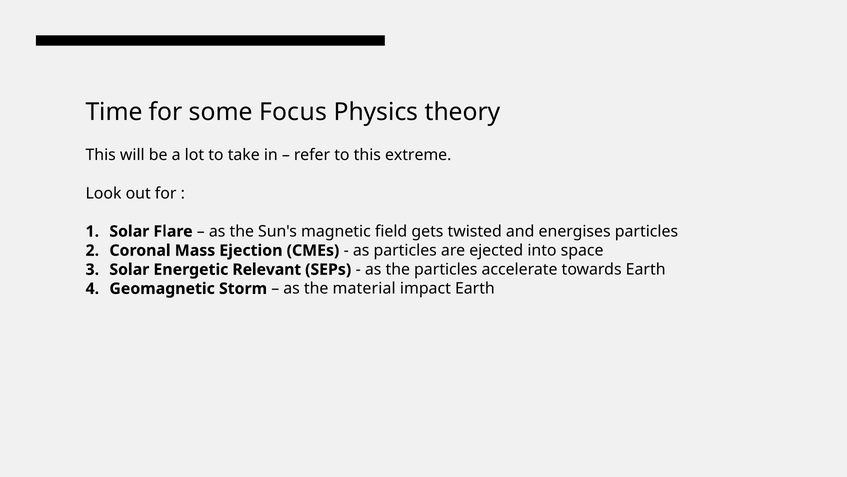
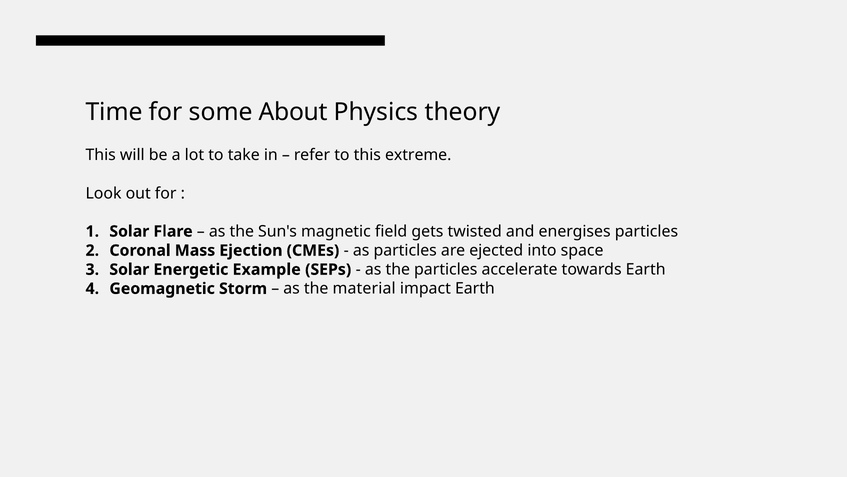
Focus: Focus -> About
Relevant: Relevant -> Example
